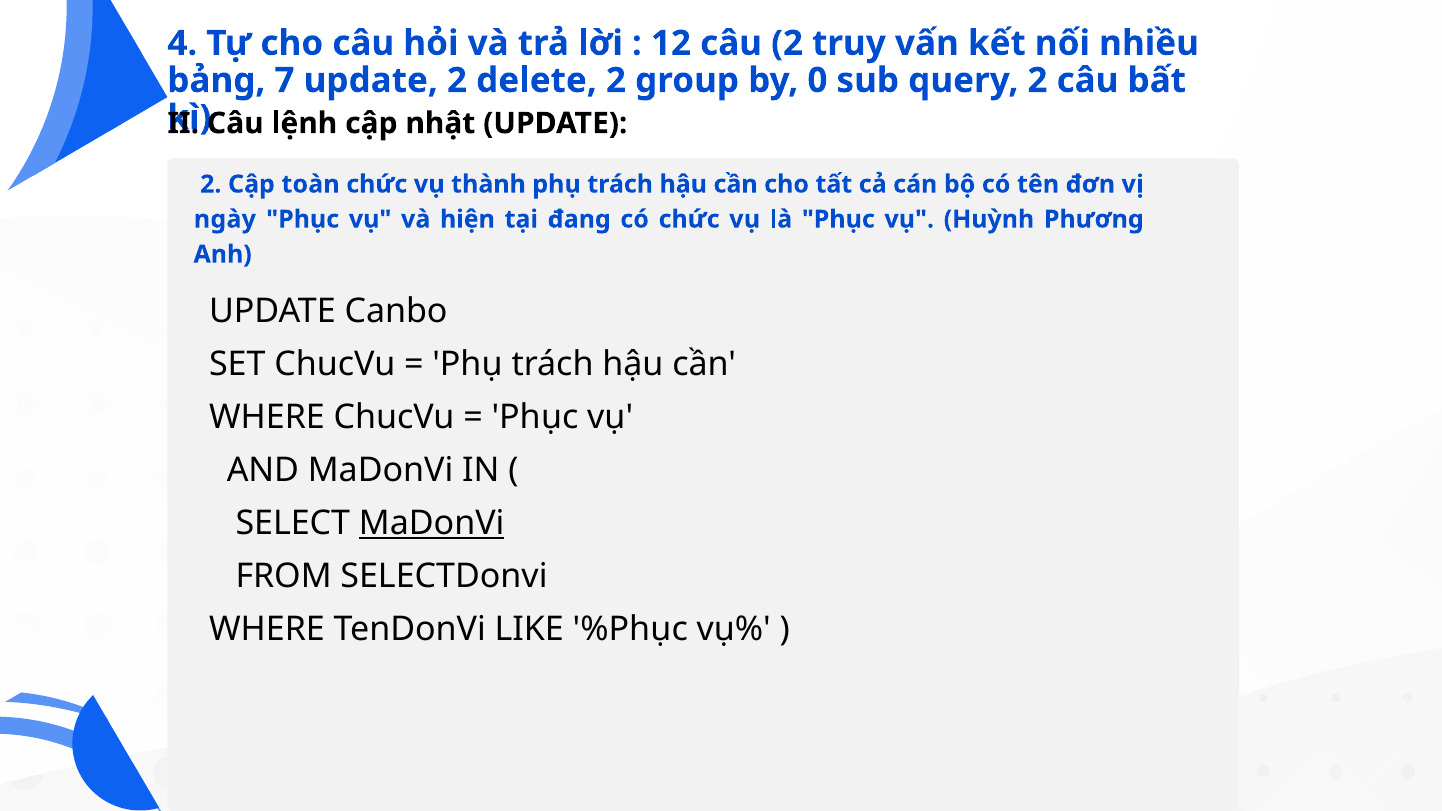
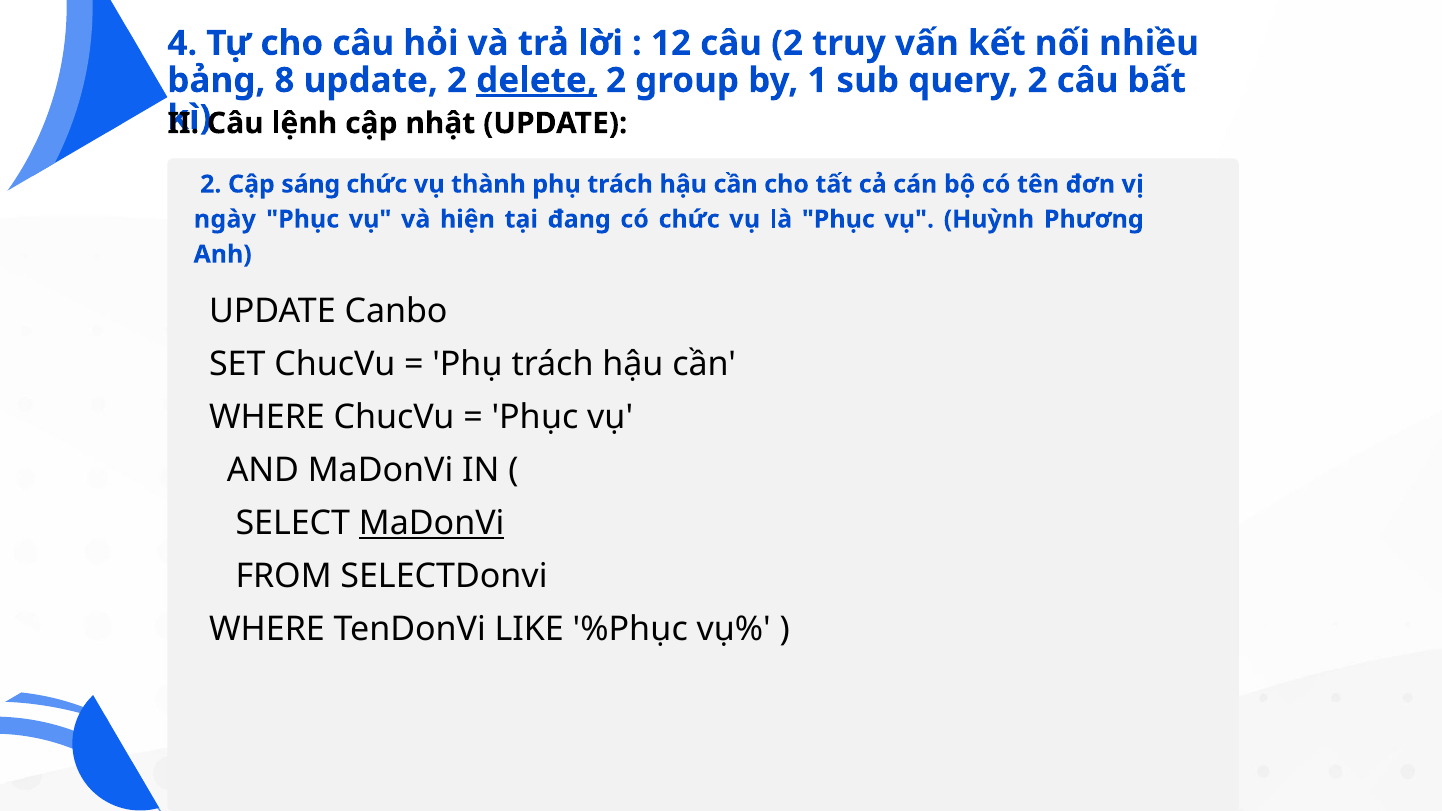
7: 7 -> 8
delete underline: none -> present
0: 0 -> 1
toàn: toàn -> sáng
